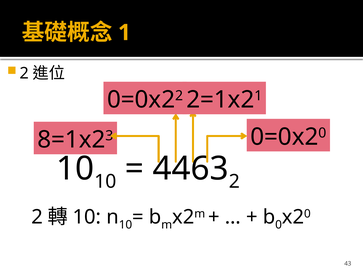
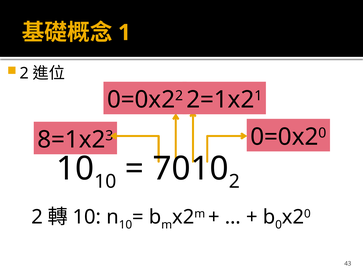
4463: 4463 -> 7010
